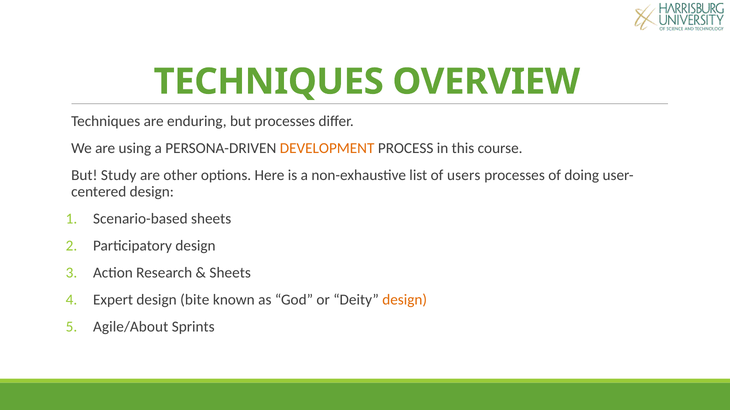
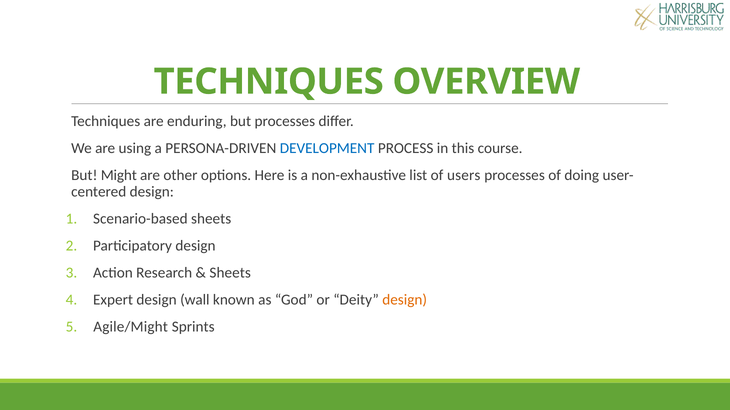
DEVELOPMENT colour: orange -> blue
Study: Study -> Might
bite: bite -> wall
Agile/About: Agile/About -> Agile/Might
